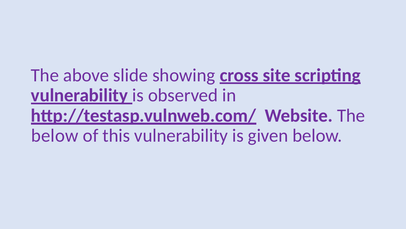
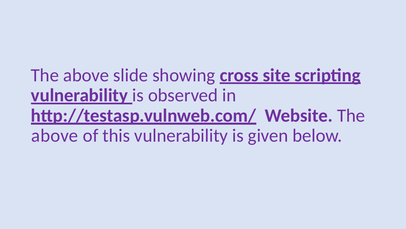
below at (55, 135): below -> above
